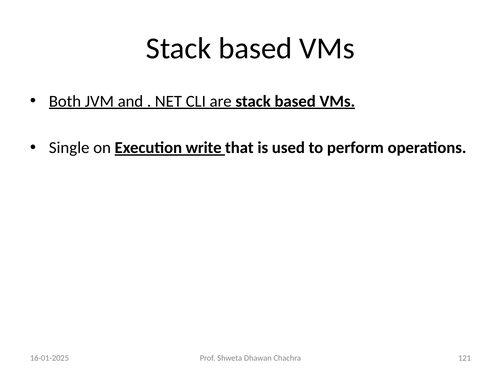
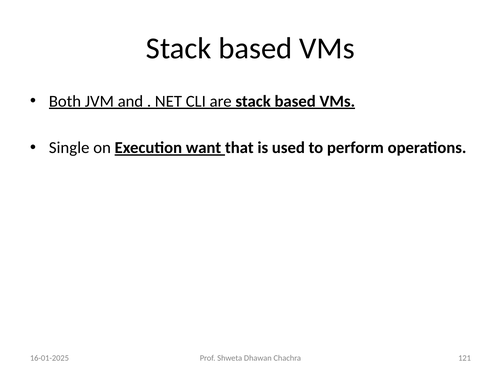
write: write -> want
